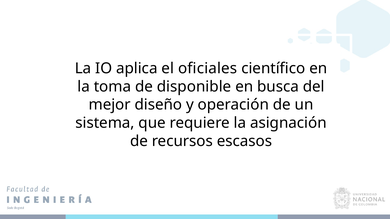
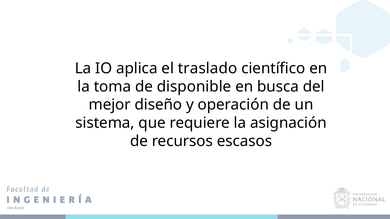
oficiales: oficiales -> traslado
